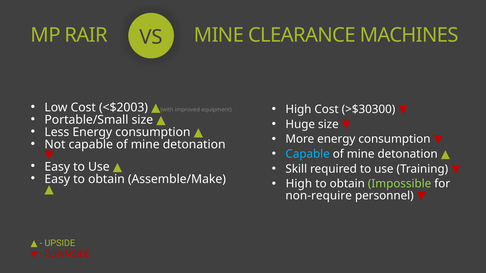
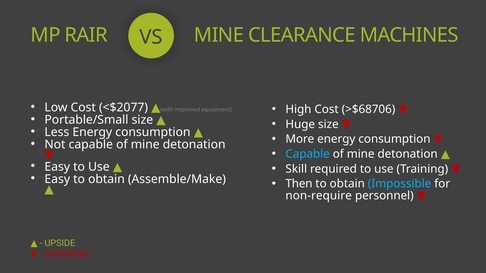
<$2003: <$2003 -> <$2077
>$30300: >$30300 -> >$68706
High at (299, 184): High -> Then
Impossible colour: light green -> light blue
